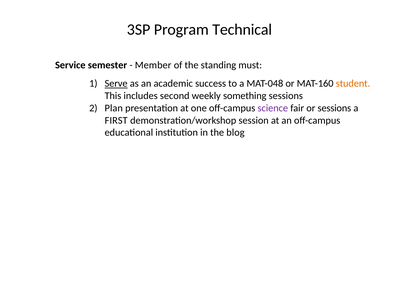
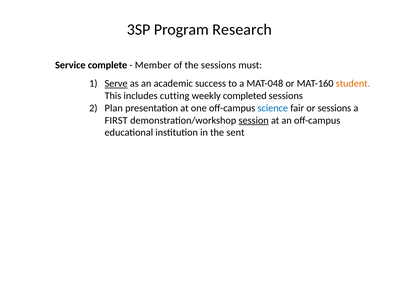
Technical: Technical -> Research
semester: semester -> complete
the standing: standing -> sessions
second: second -> cutting
something: something -> completed
science colour: purple -> blue
session underline: none -> present
blog: blog -> sent
